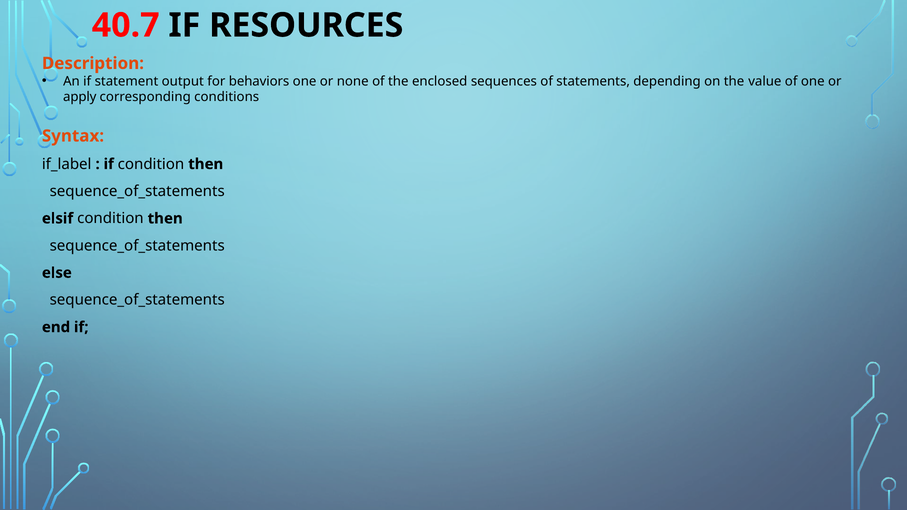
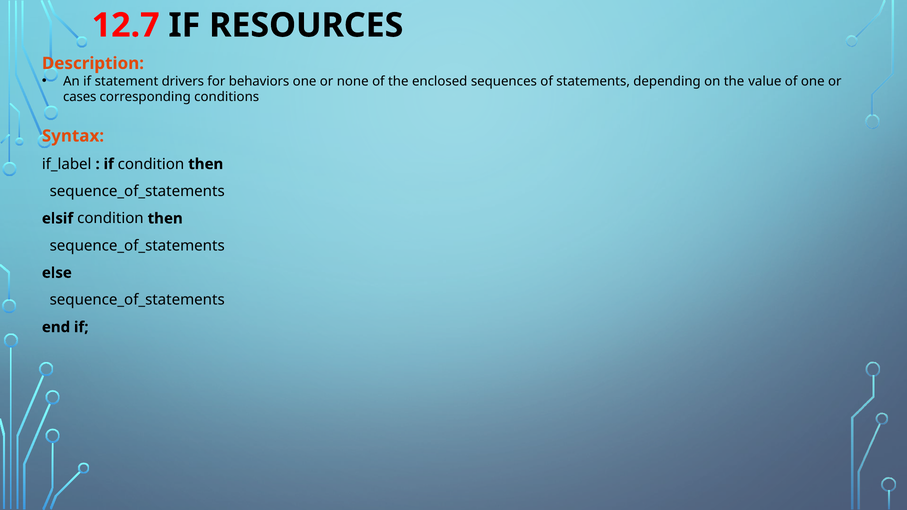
40.7: 40.7 -> 12.7
output: output -> drivers
apply: apply -> cases
